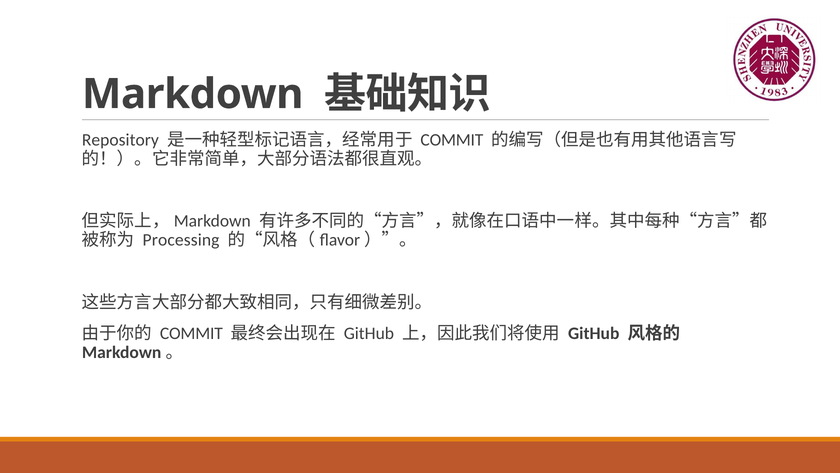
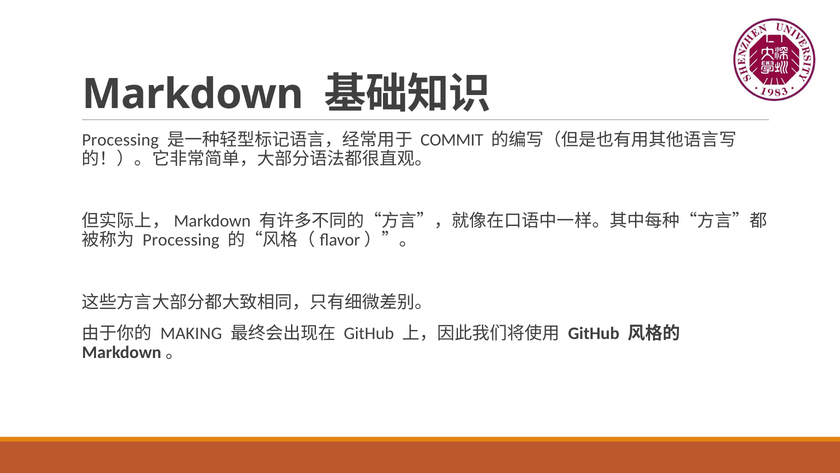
Repository at (120, 140): Repository -> Processing
COMMIT at (191, 333): COMMIT -> MAKING
